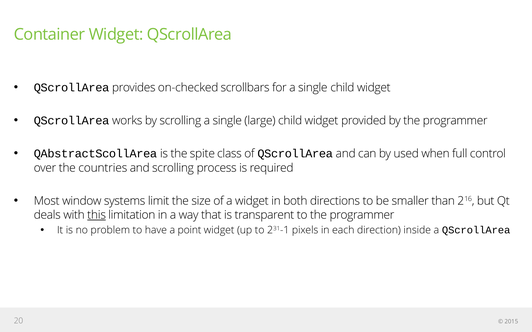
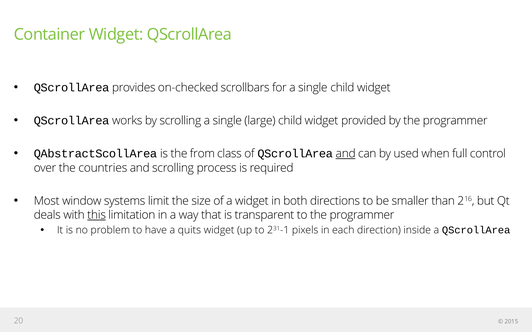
spite: spite -> from
and at (346, 154) underline: none -> present
point: point -> quits
